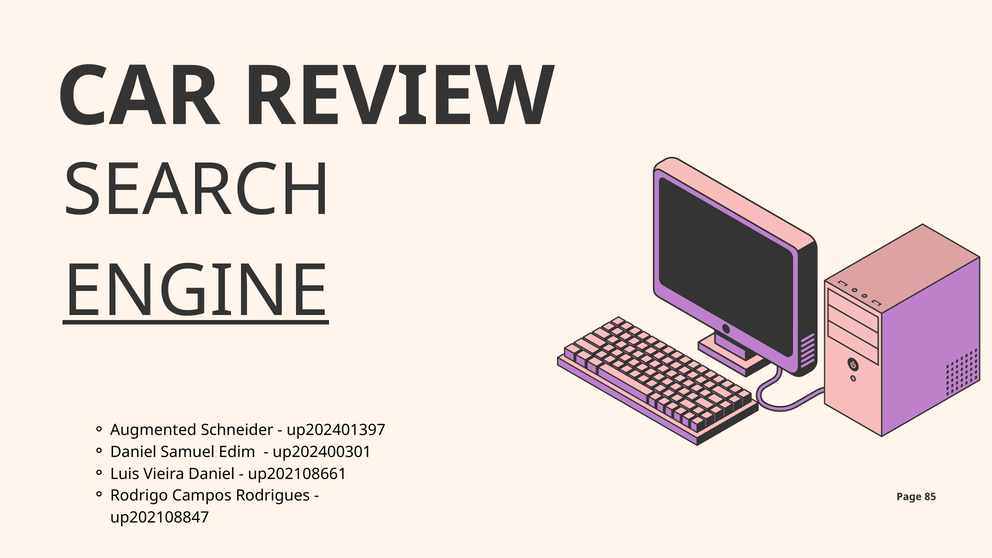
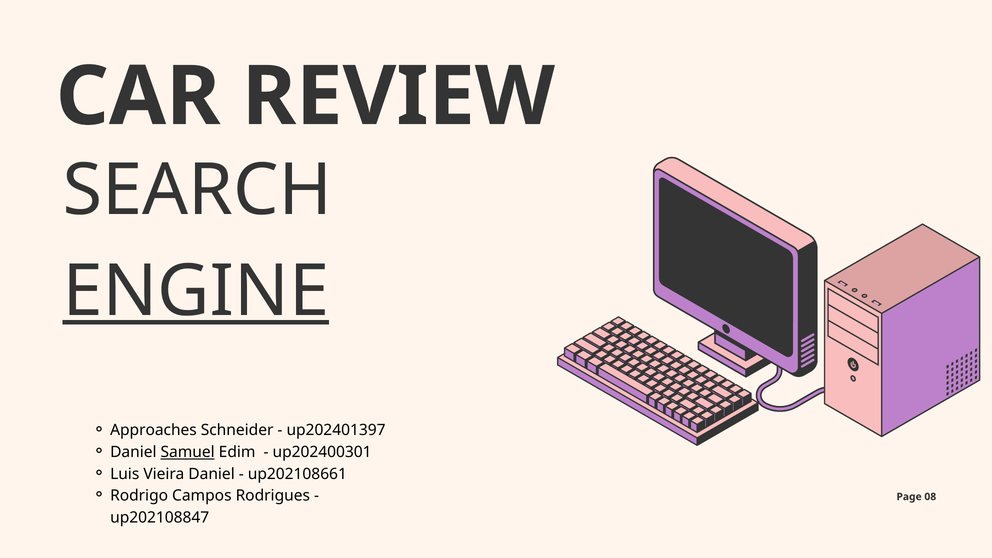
Augmented: Augmented -> Approaches
Samuel underline: none -> present
85: 85 -> 08
